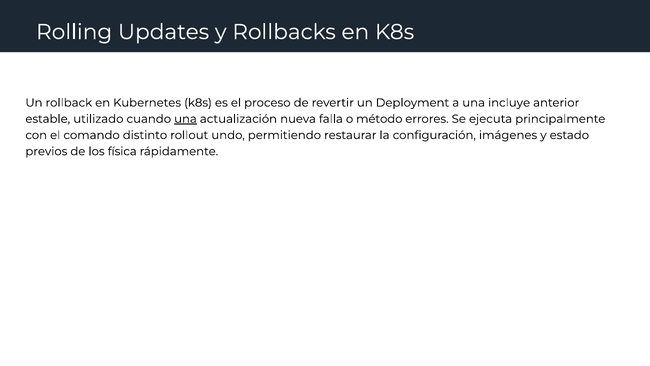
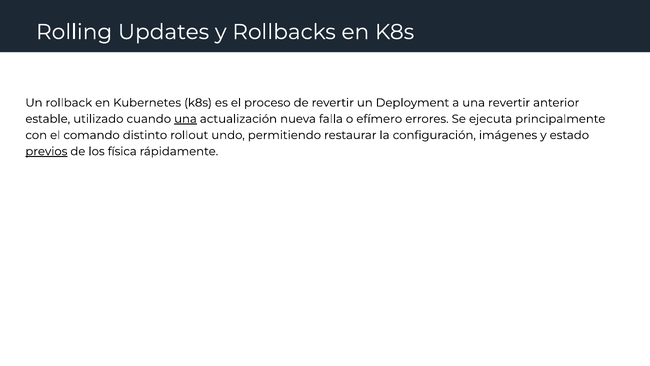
una incluye: incluye -> revertir
método: método -> efímero
previos underline: none -> present
